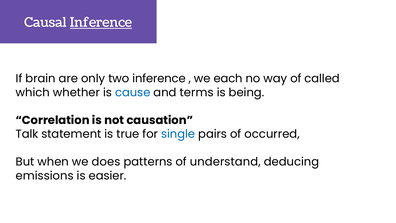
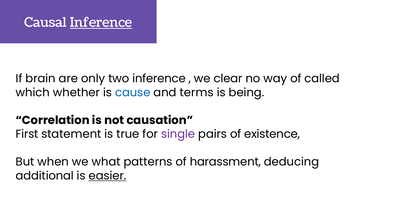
each: each -> clear
Talk: Talk -> First
single colour: blue -> purple
occurred: occurred -> existence
does: does -> what
understand: understand -> harassment
emissions: emissions -> additional
easier underline: none -> present
